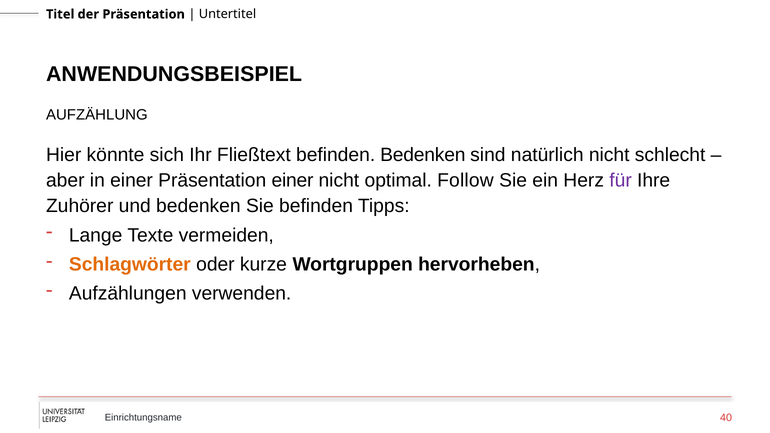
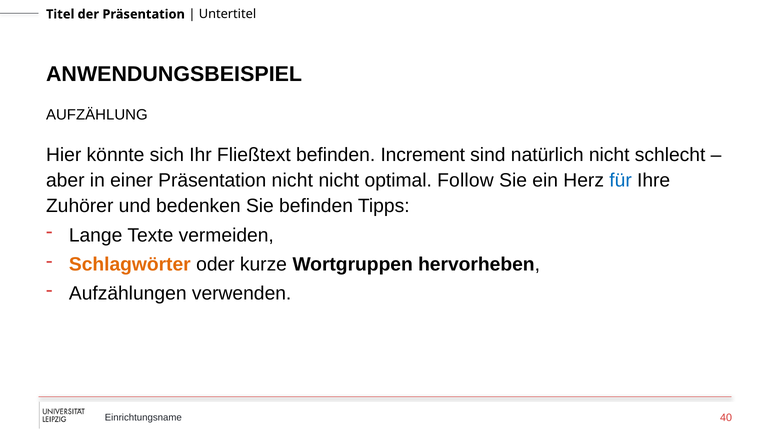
befinden Bedenken: Bedenken -> Increment
Präsentation einer: einer -> nicht
für colour: purple -> blue
